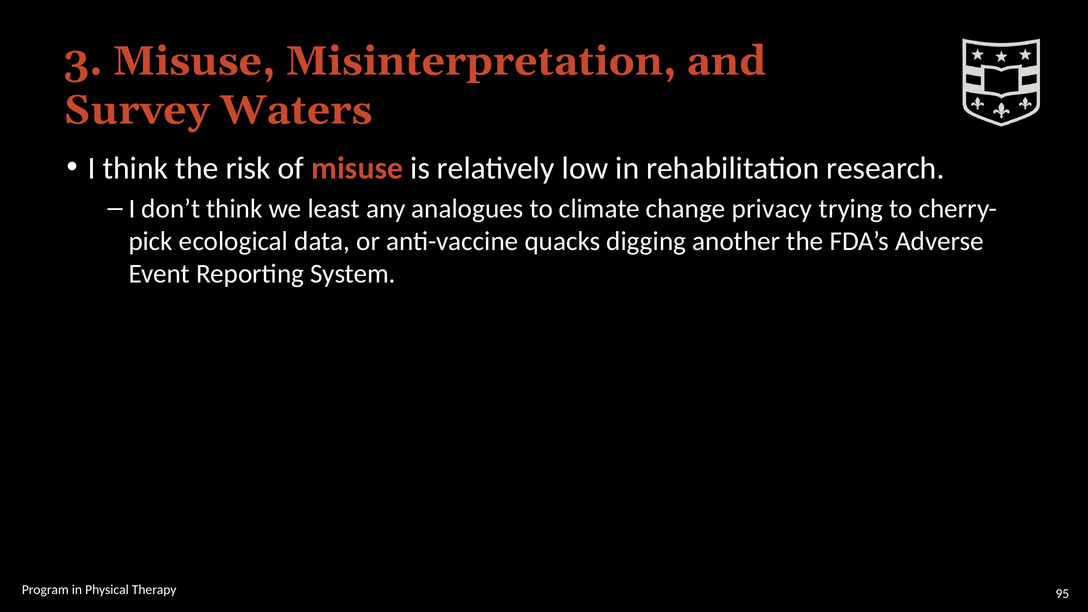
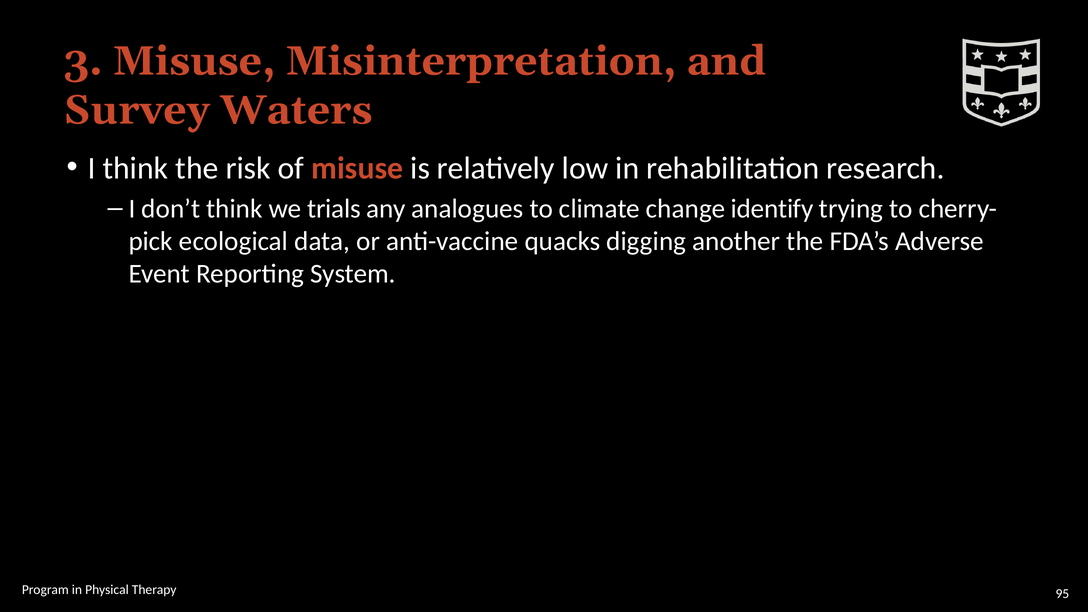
least: least -> trials
privacy: privacy -> identify
